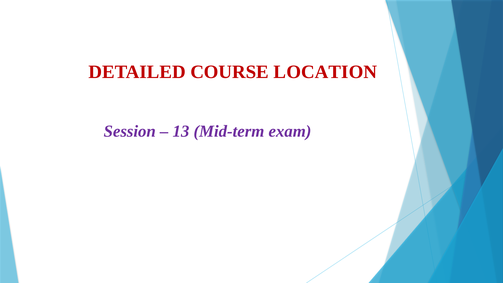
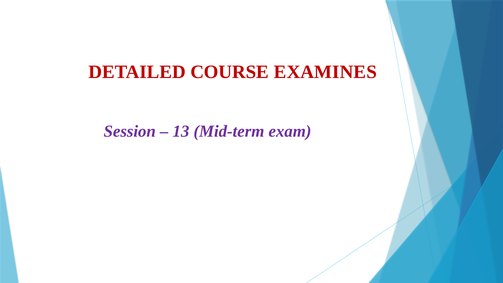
LOCATION: LOCATION -> EXAMINES
